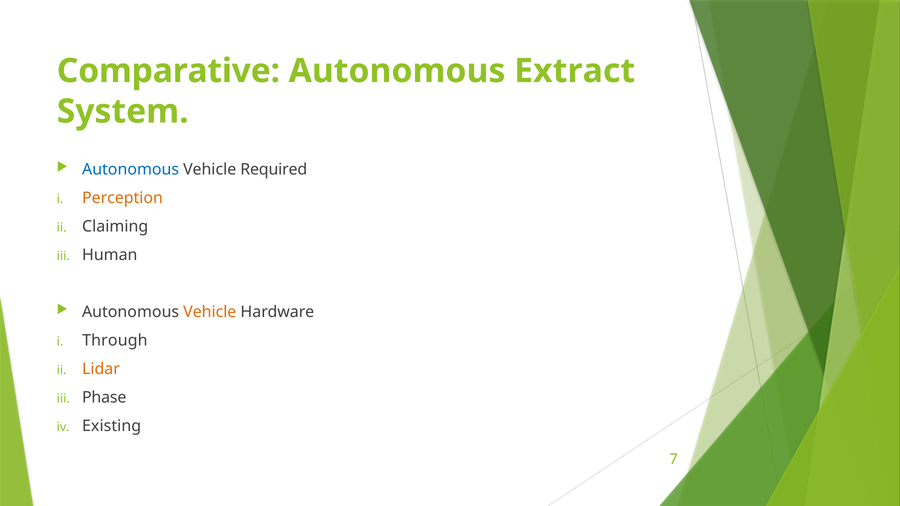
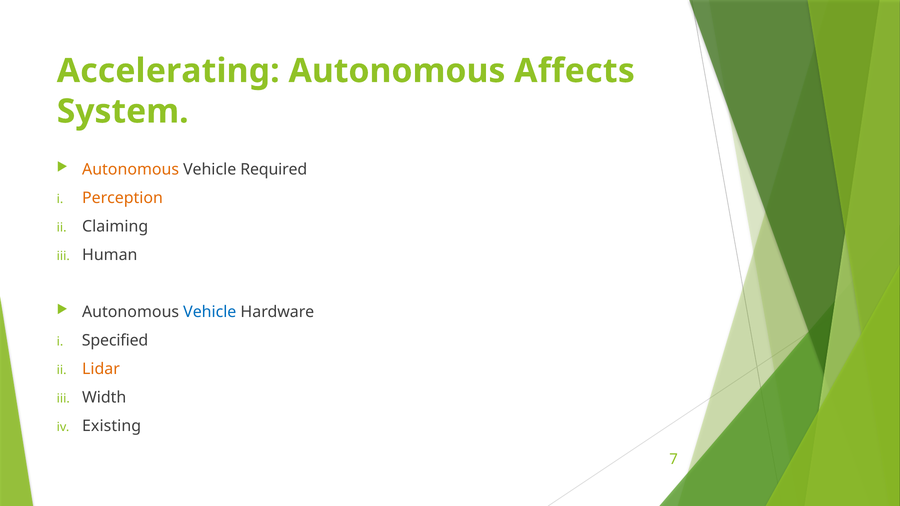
Comparative: Comparative -> Accelerating
Extract: Extract -> Affects
Autonomous at (131, 169) colour: blue -> orange
Vehicle at (210, 312) colour: orange -> blue
Through: Through -> Specified
Phase: Phase -> Width
